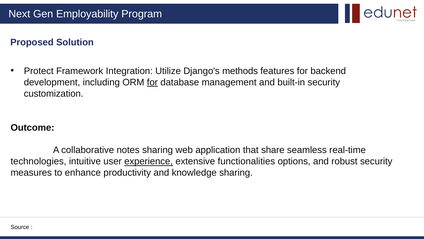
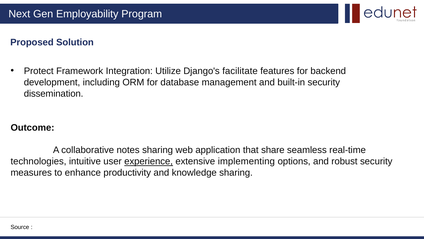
methods: methods -> facilitate
for at (152, 82) underline: present -> none
customization: customization -> dissemination
functionalities: functionalities -> implementing
